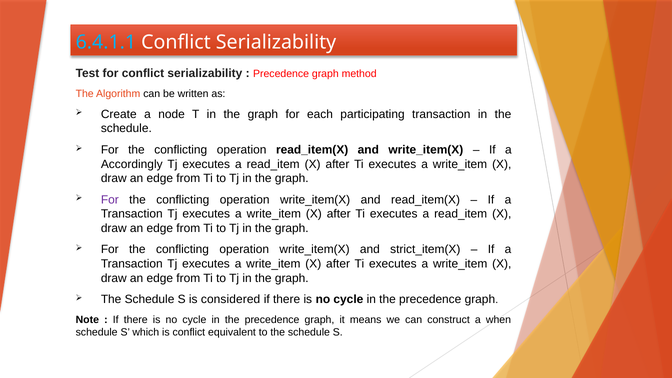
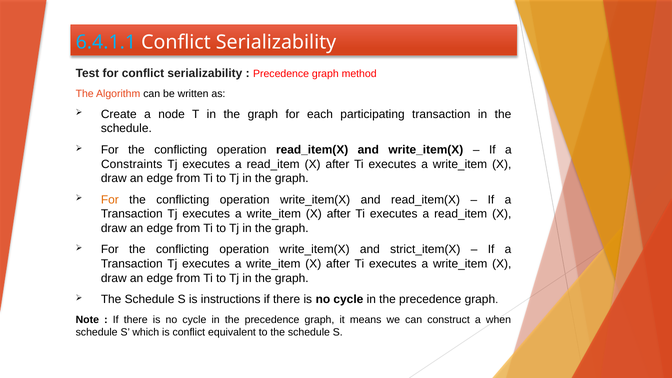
Accordingly: Accordingly -> Constraints
For at (110, 200) colour: purple -> orange
considered: considered -> instructions
